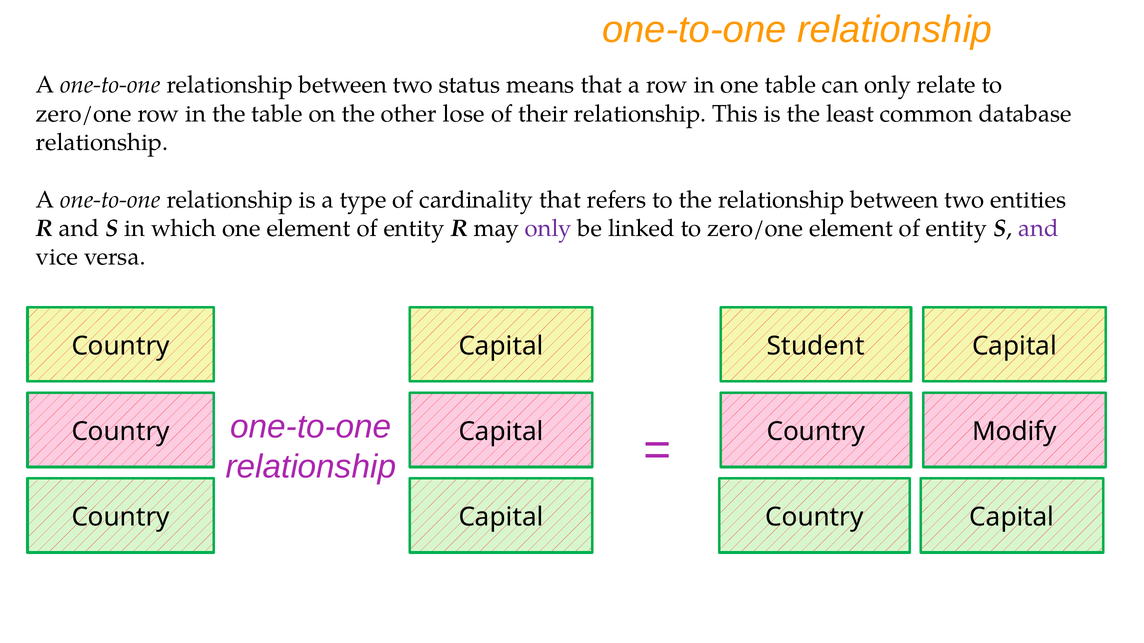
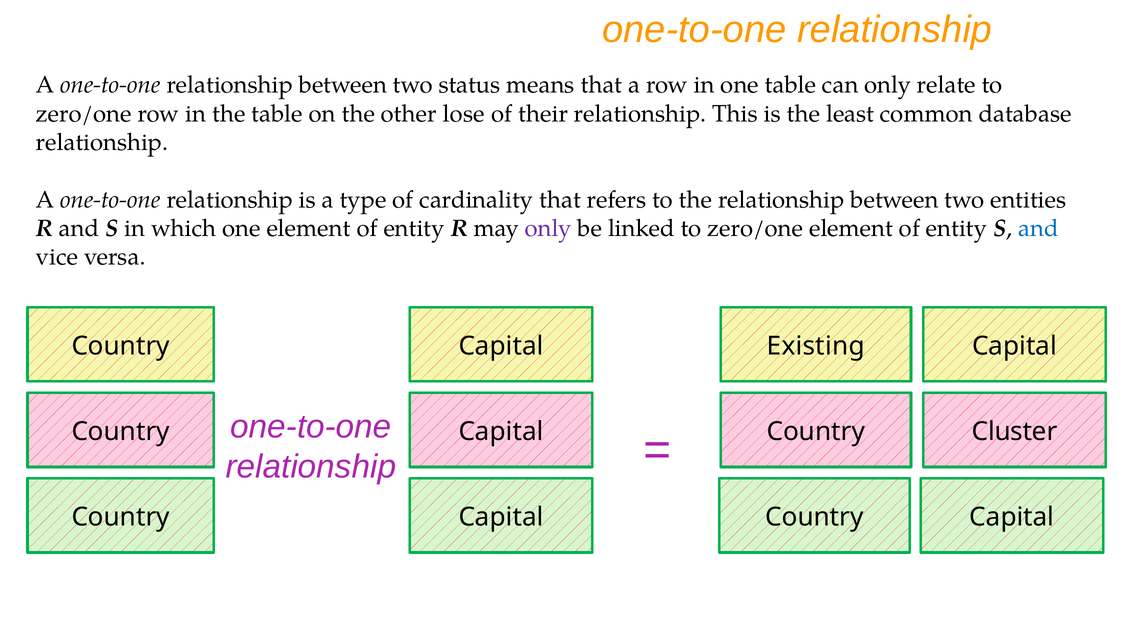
and at (1038, 229) colour: purple -> blue
Student: Student -> Existing
Modify: Modify -> Cluster
